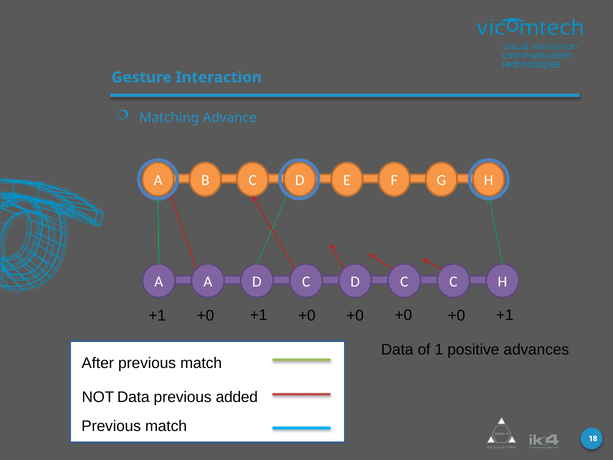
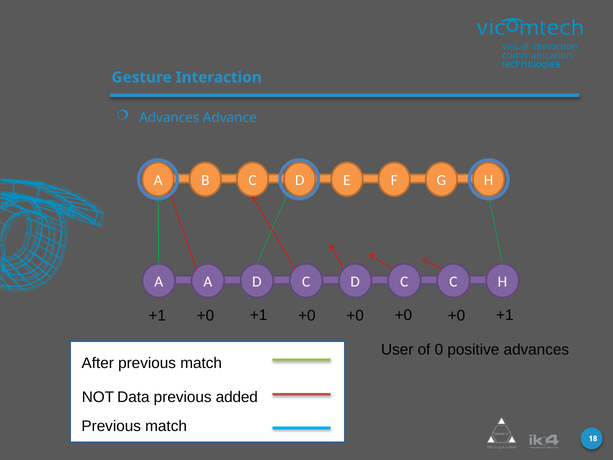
Matching at (169, 118): Matching -> Advances
Data at (397, 349): Data -> User
1: 1 -> 0
